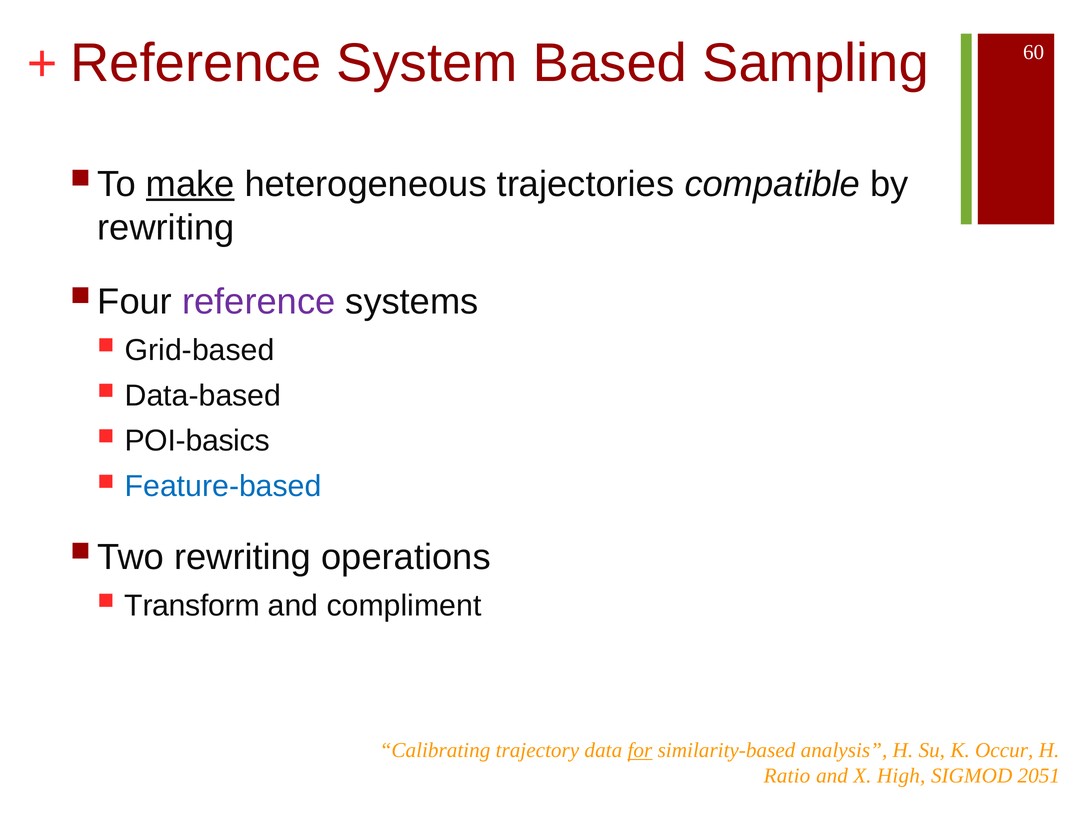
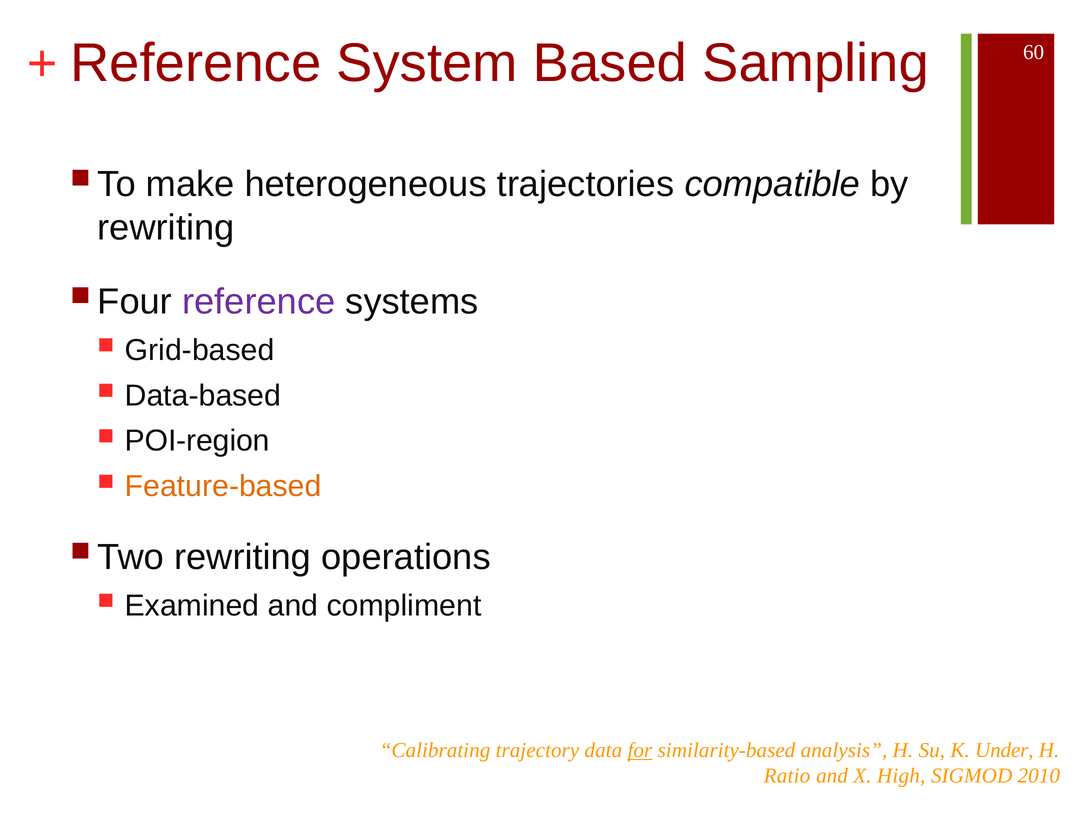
make underline: present -> none
POI-basics: POI-basics -> POI-region
Feature-based colour: blue -> orange
Transform: Transform -> Examined
Occur: Occur -> Under
2051: 2051 -> 2010
